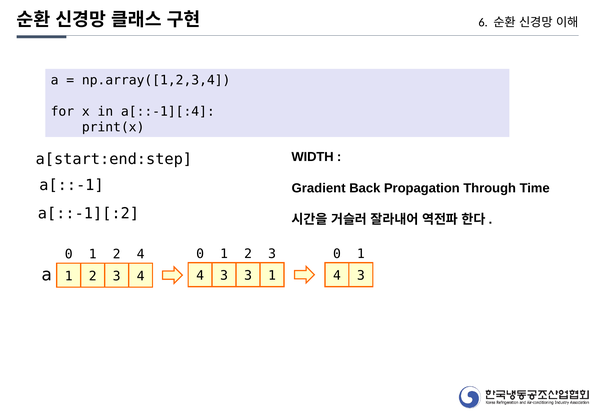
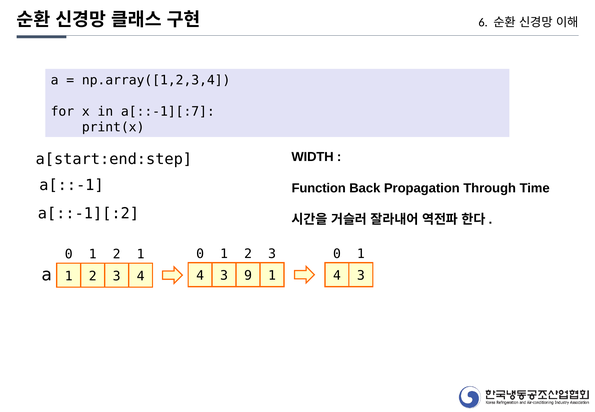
a[::-1][:4: a[::-1][:4 -> a[::-1][:7
Gradient: Gradient -> Function
2 4: 4 -> 1
3 3: 3 -> 9
